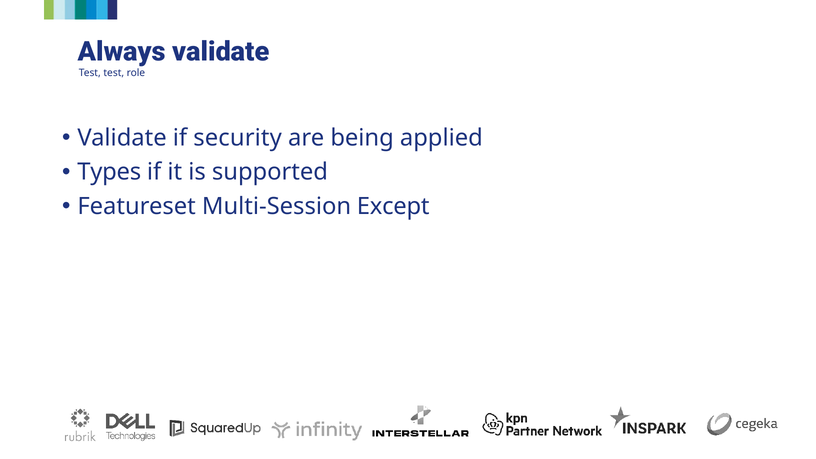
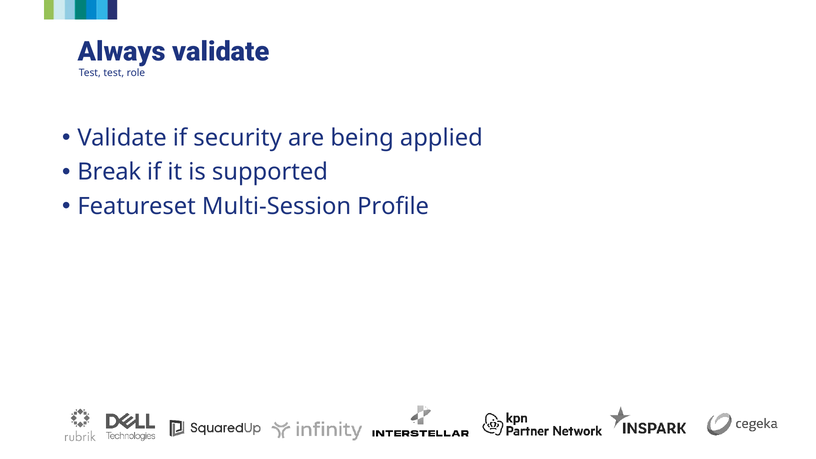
Types: Types -> Break
Except: Except -> Profile
